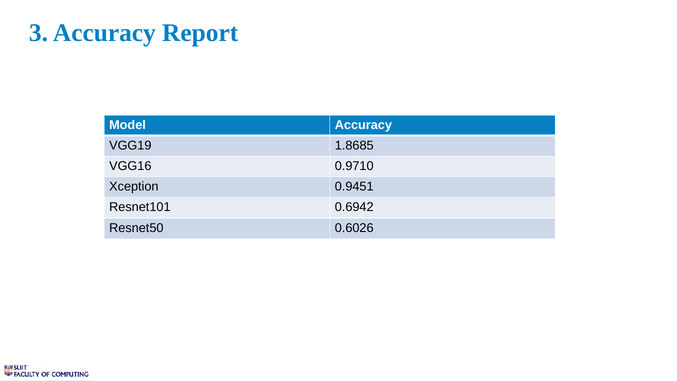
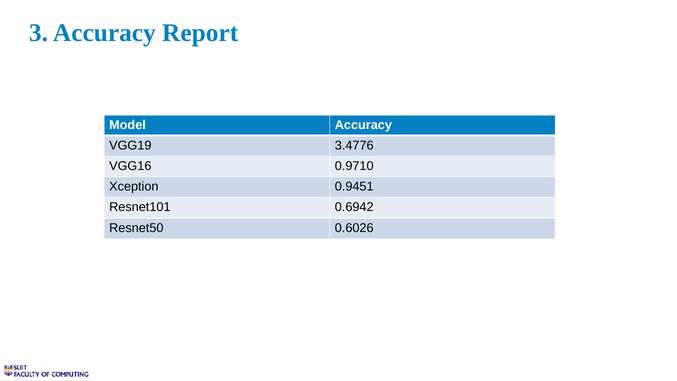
1.8685: 1.8685 -> 3.4776
